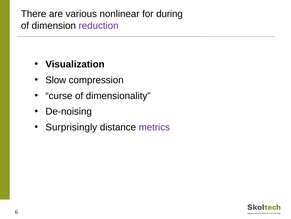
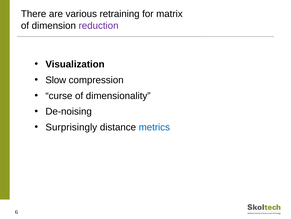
nonlinear: nonlinear -> retraining
during: during -> matrix
metrics colour: purple -> blue
